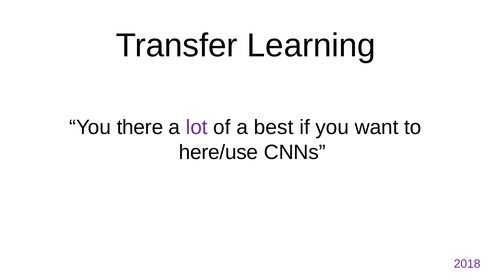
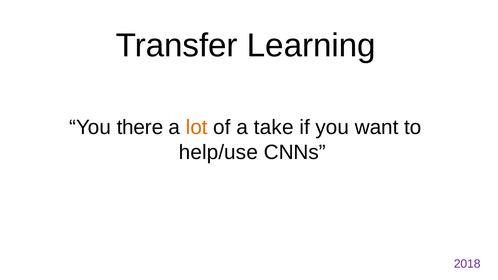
lot colour: purple -> orange
best: best -> take
here/use: here/use -> help/use
